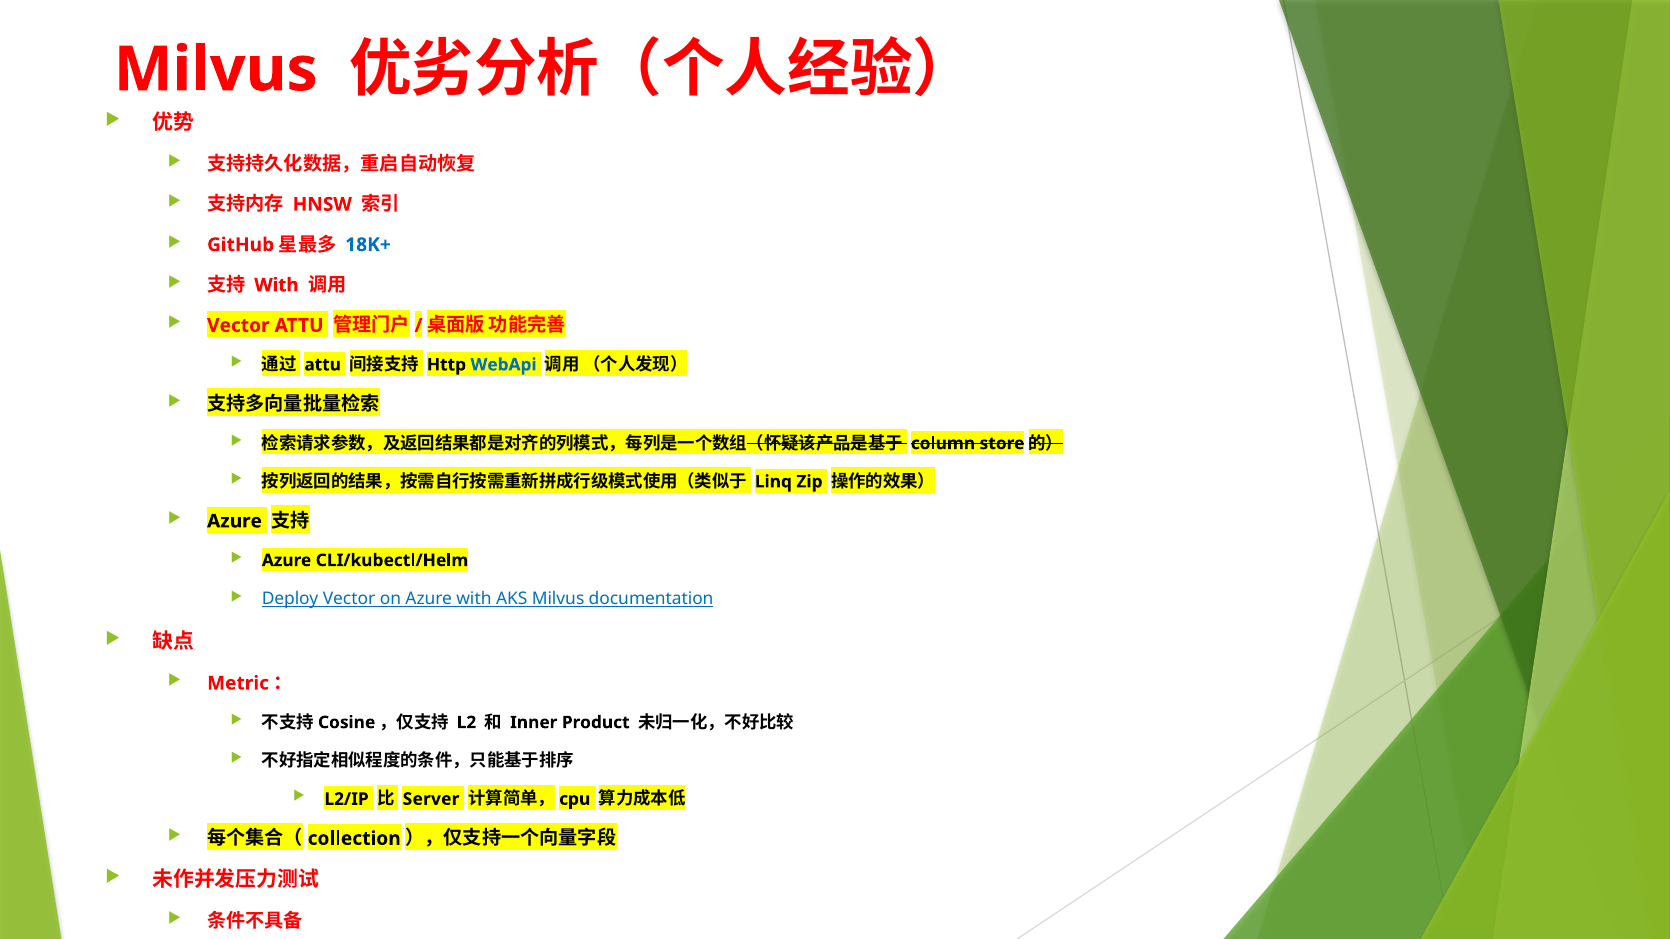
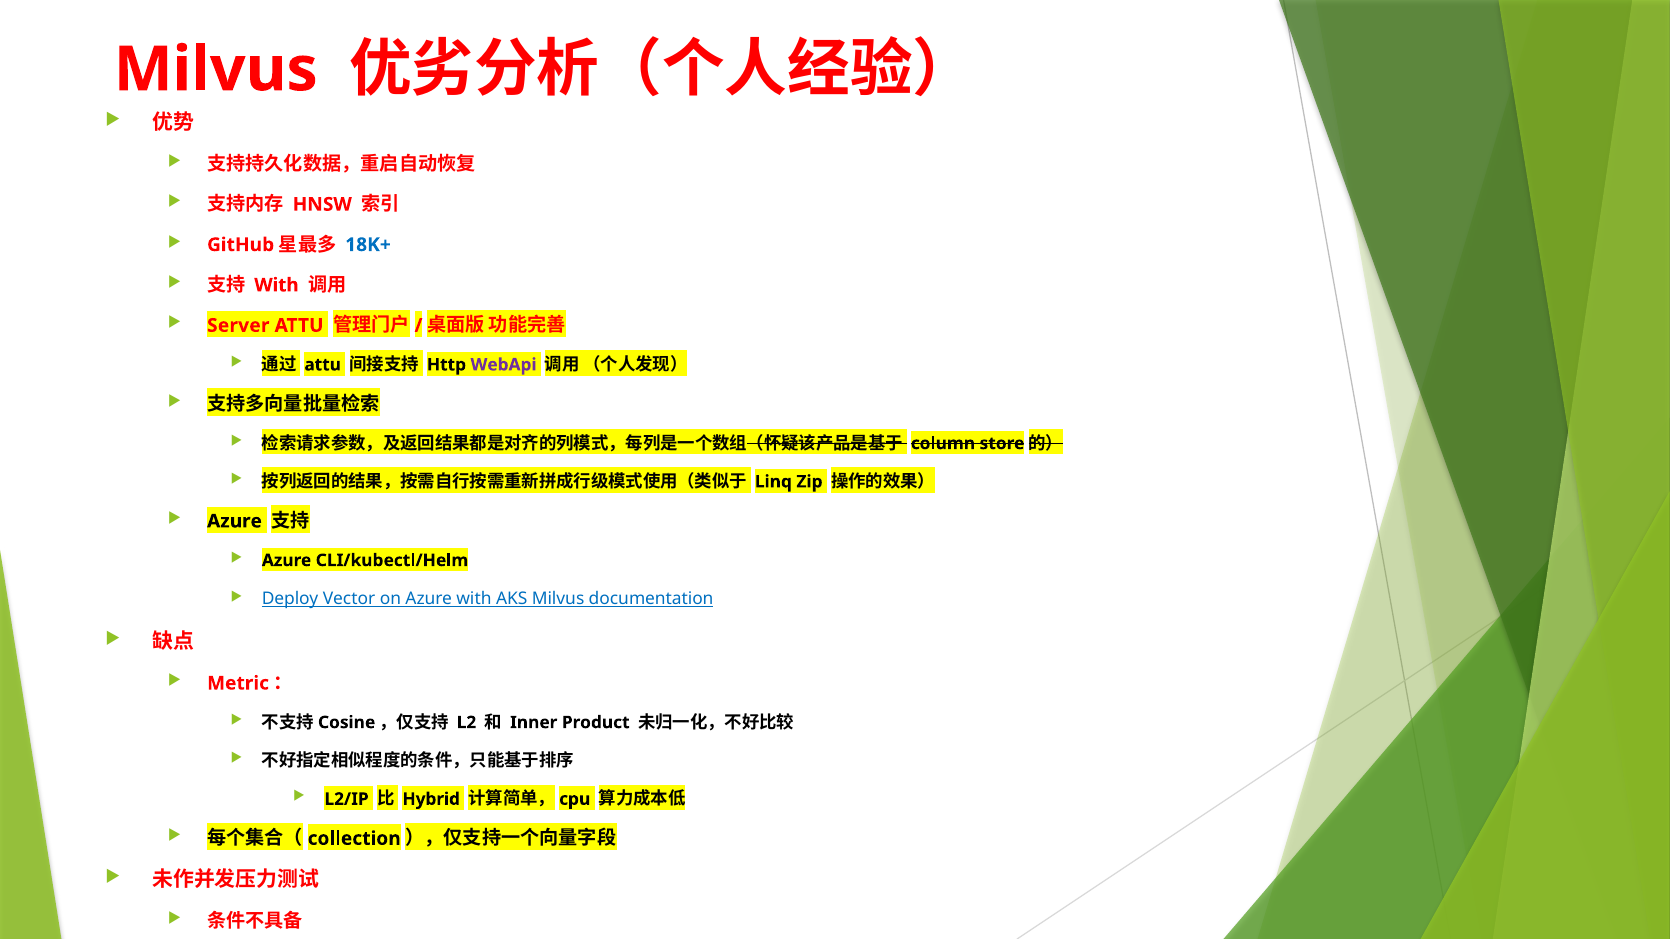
Vector at (238, 326): Vector -> Server
WebApi colour: blue -> purple
Server: Server -> Hybrid
